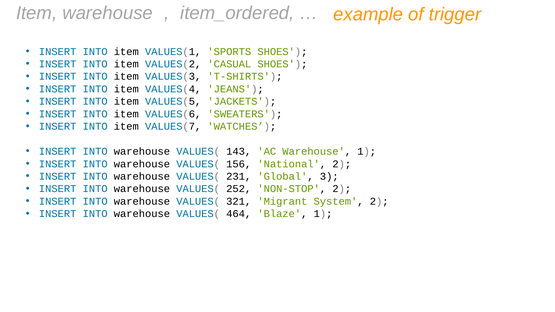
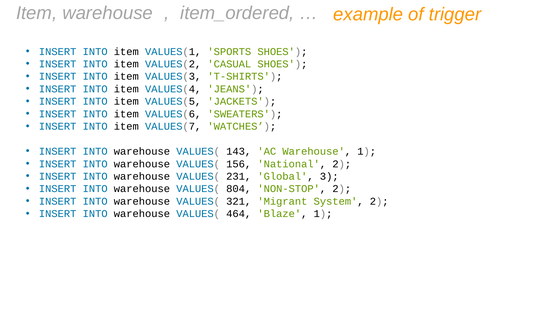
252: 252 -> 804
